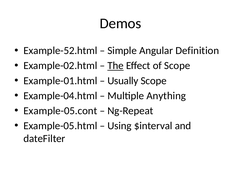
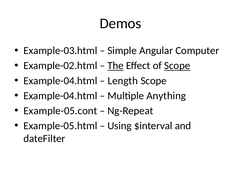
Example-52.html: Example-52.html -> Example-03.html
Definition: Definition -> Computer
Scope at (177, 66) underline: none -> present
Example-01.html at (60, 81): Example-01.html -> Example-04.html
Usually: Usually -> Length
